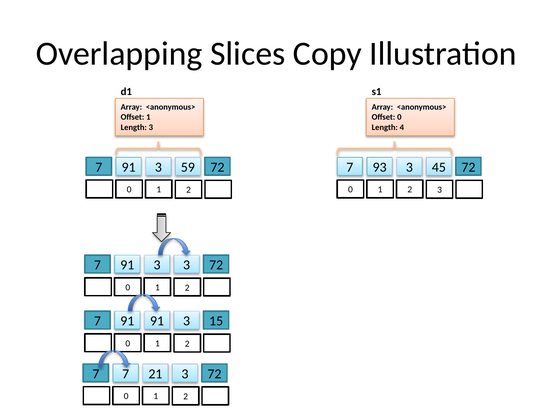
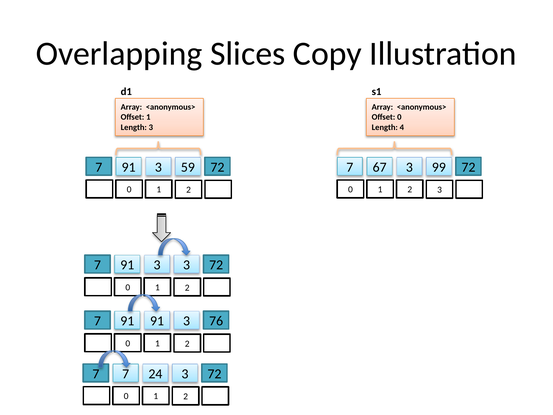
93: 93 -> 67
45: 45 -> 99
15: 15 -> 76
21: 21 -> 24
